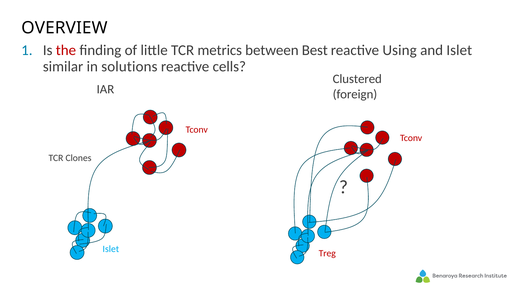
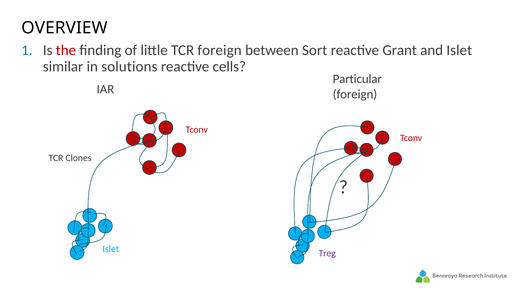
TCR metrics: metrics -> foreign
Best: Best -> Sort
Using: Using -> Grant
Clustered: Clustered -> Particular
Treg colour: red -> purple
